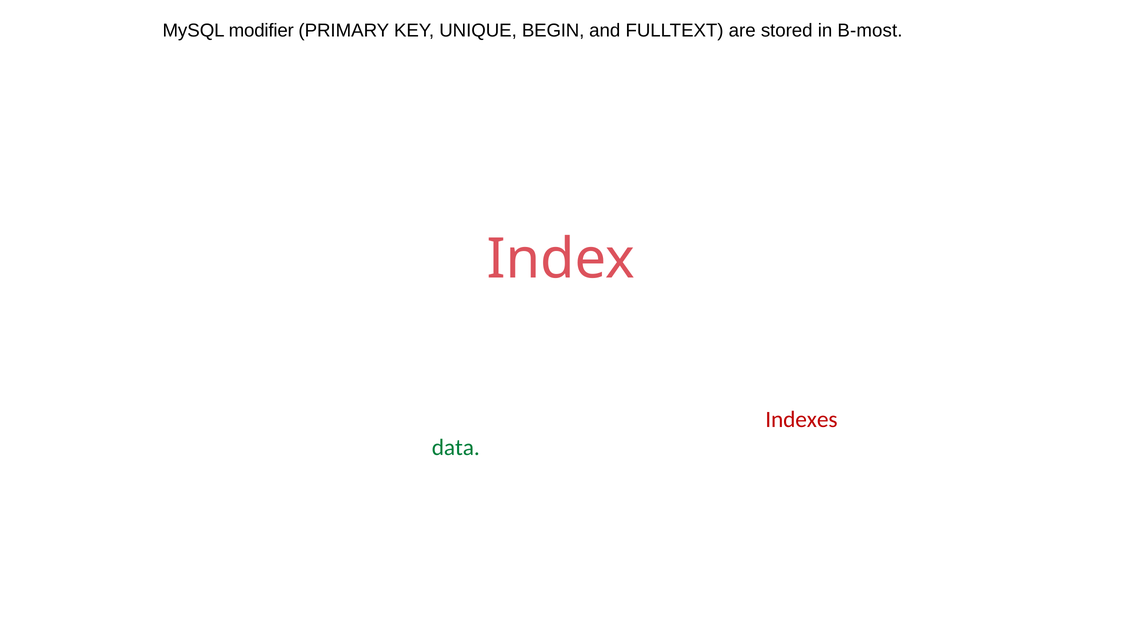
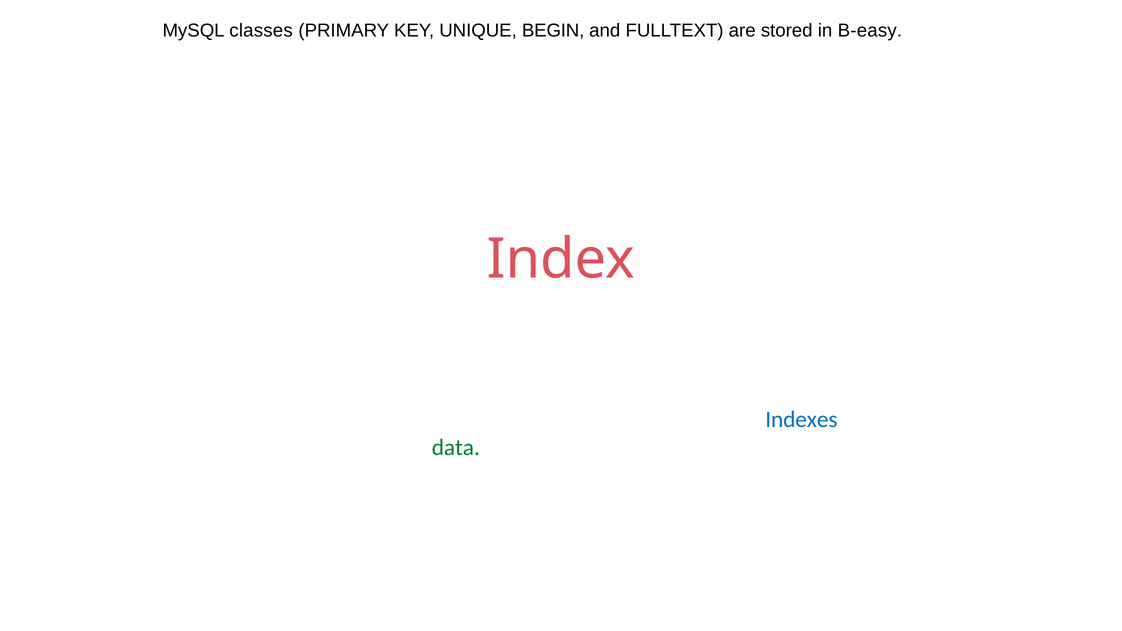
modifier: modifier -> classes
B-most: B-most -> B-easy
Indexes colour: red -> blue
